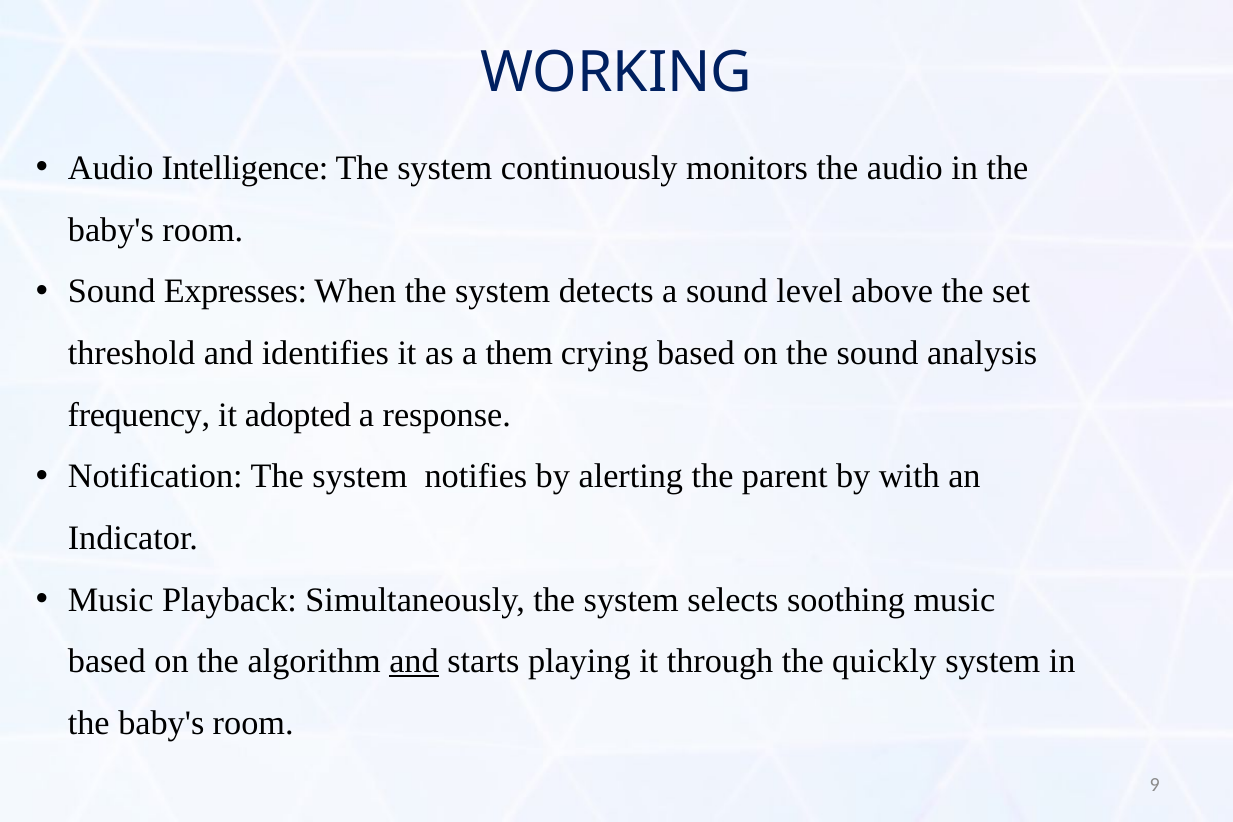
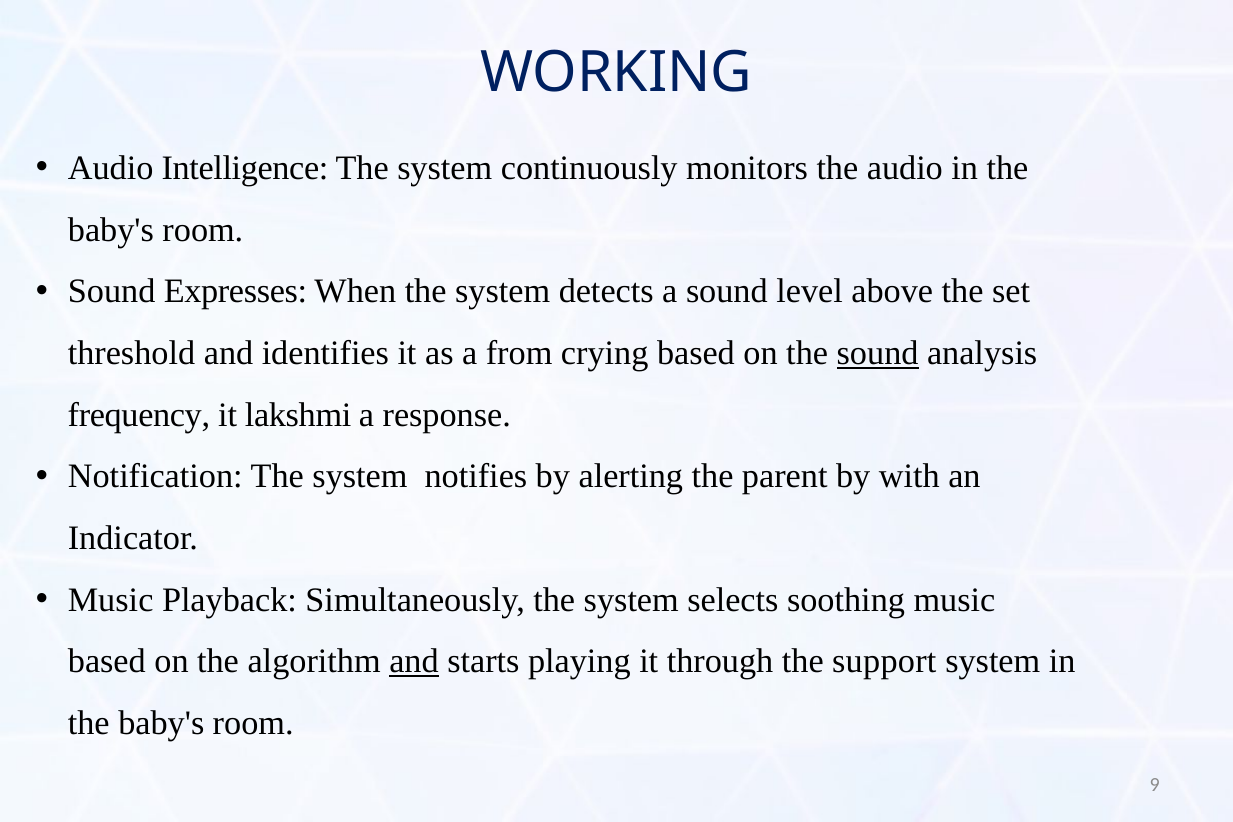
them: them -> from
sound at (878, 353) underline: none -> present
adopted: adopted -> lakshmi
quickly: quickly -> support
